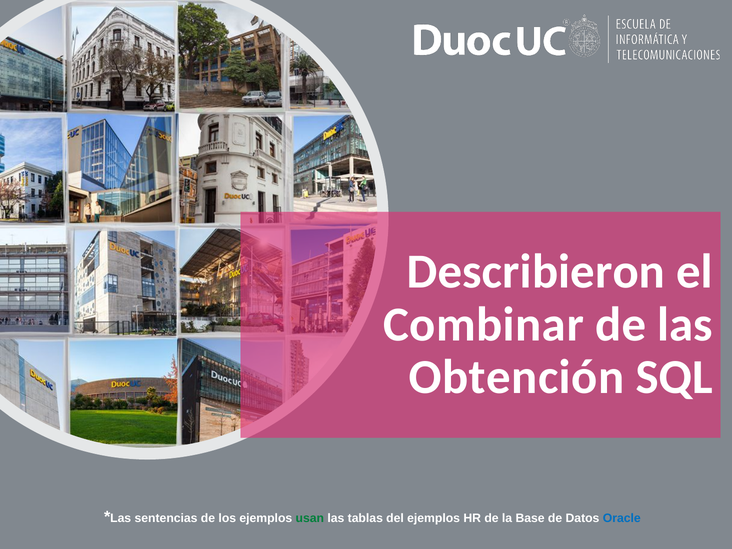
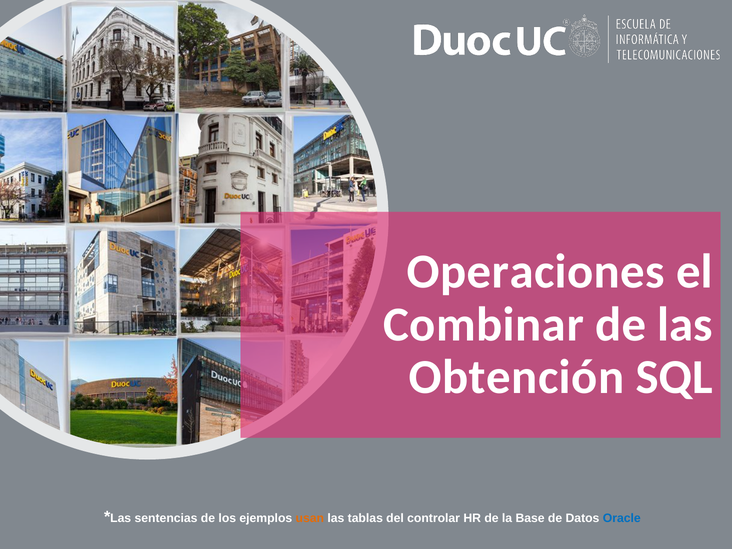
Describieron: Describieron -> Operaciones
usan colour: green -> orange
del ejemplos: ejemplos -> controlar
